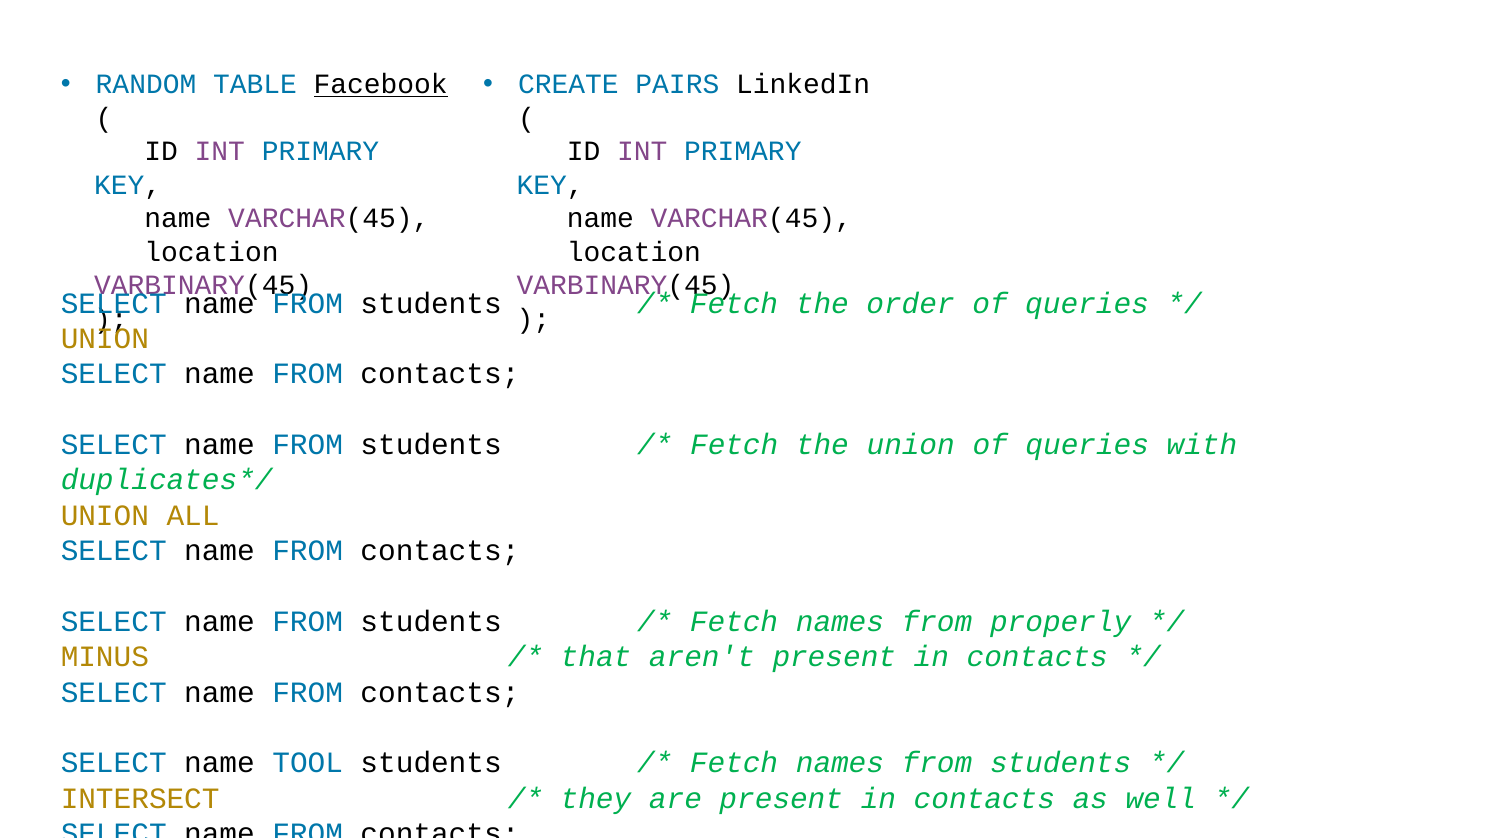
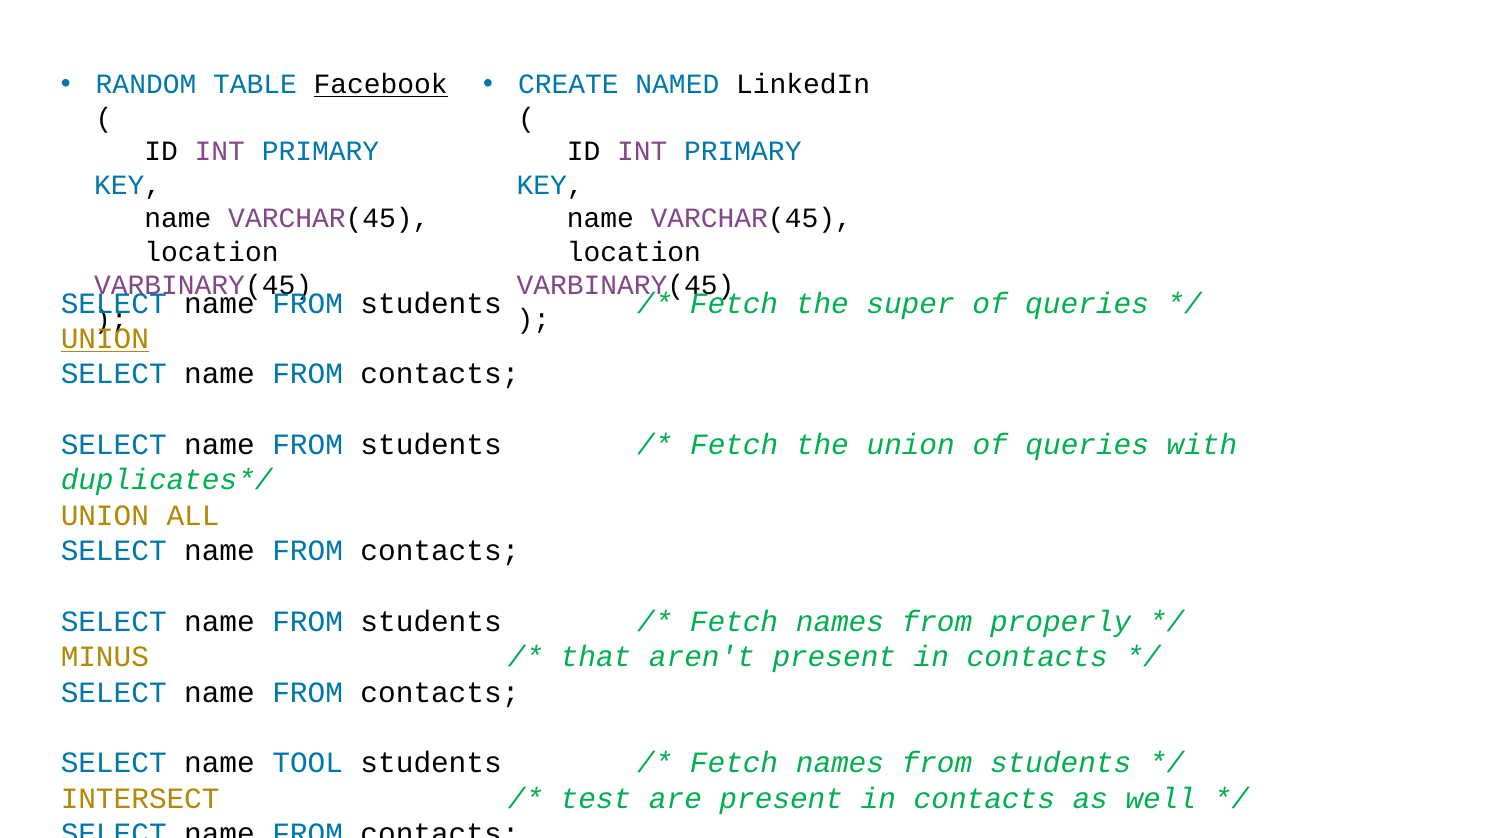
PAIRS: PAIRS -> NAMED
order: order -> super
UNION at (105, 339) underline: none -> present
they: they -> test
